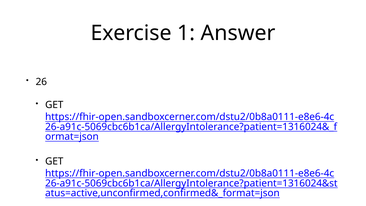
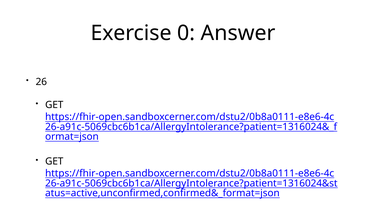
1: 1 -> 0
